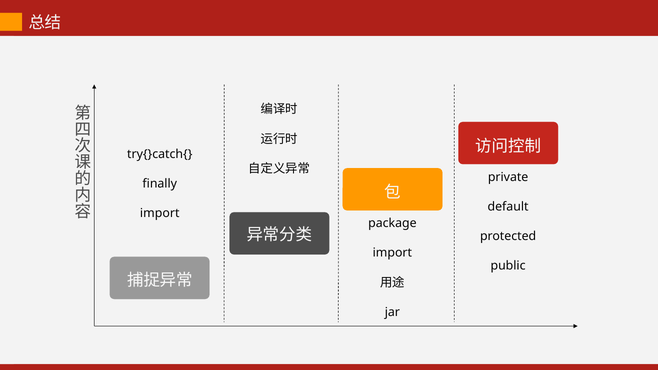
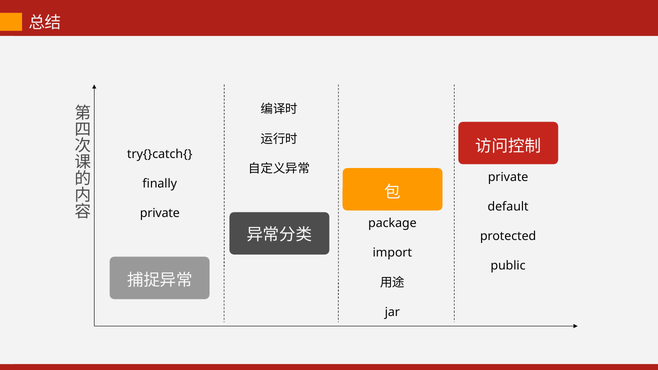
import at (160, 213): import -> private
